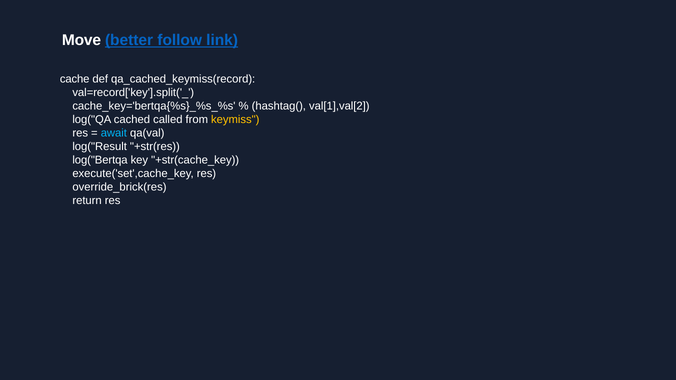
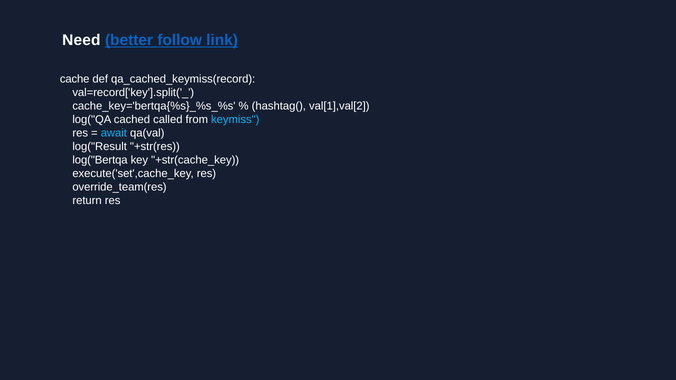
Move: Move -> Need
keymiss colour: yellow -> light blue
override_brick(res: override_brick(res -> override_team(res
